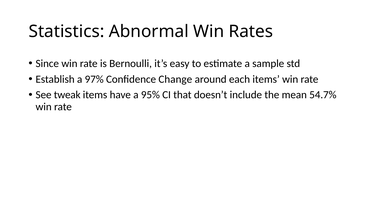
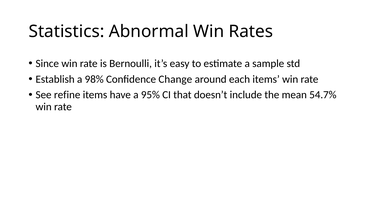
97%: 97% -> 98%
tweak: tweak -> refine
